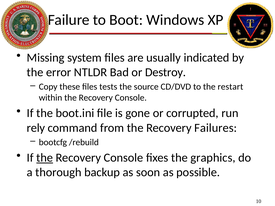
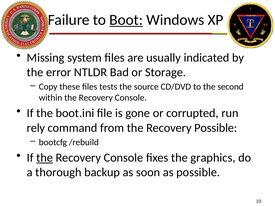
Boot underline: none -> present
Destroy: Destroy -> Storage
restart: restart -> second
Recovery Failures: Failures -> Possible
